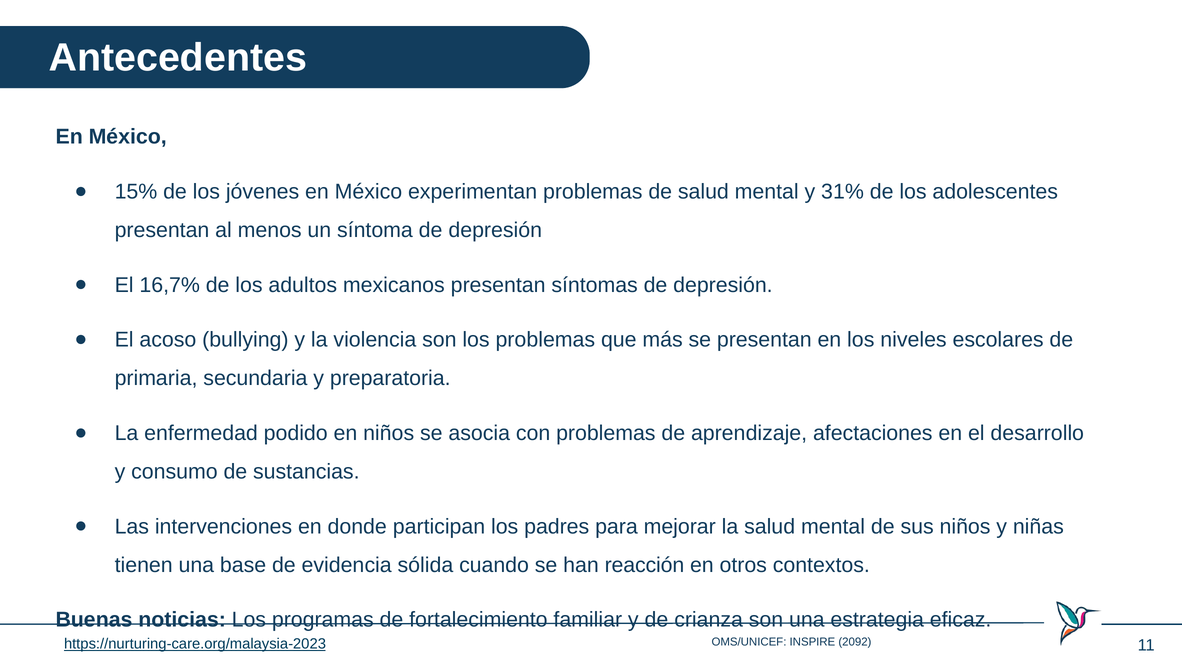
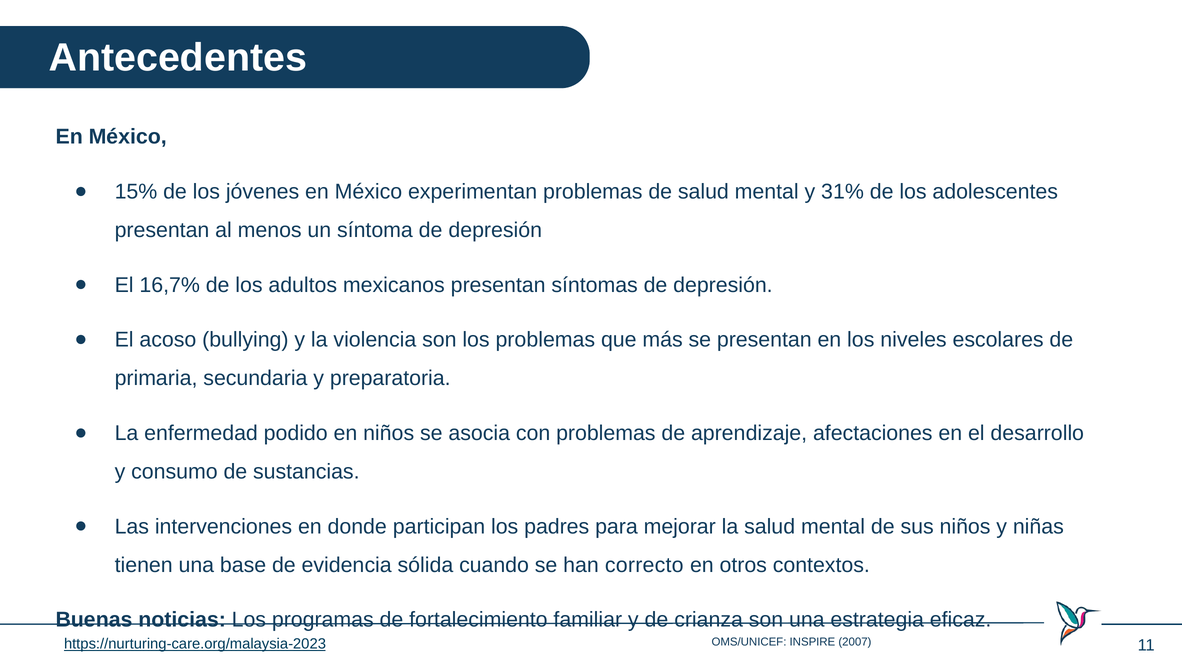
reacción: reacción -> correcto
2092: 2092 -> 2007
